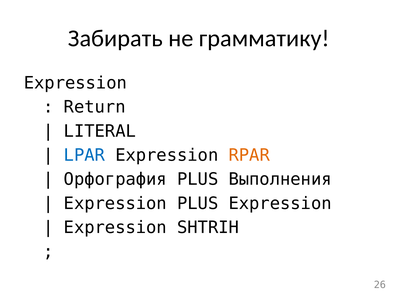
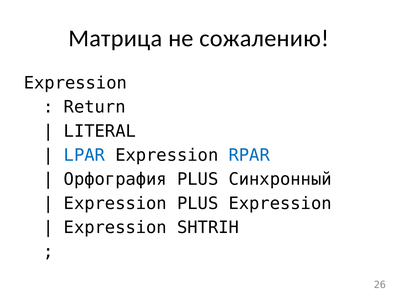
Забирать: Забирать -> Матрица
грамматику: грамматику -> сожалению
RPAR colour: orange -> blue
Выполнения: Выполнения -> Синхронный
